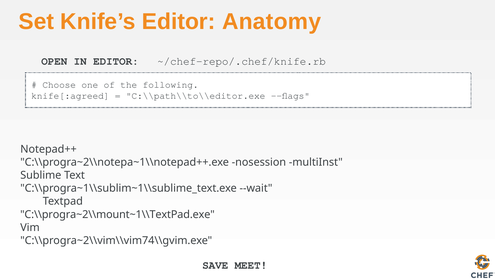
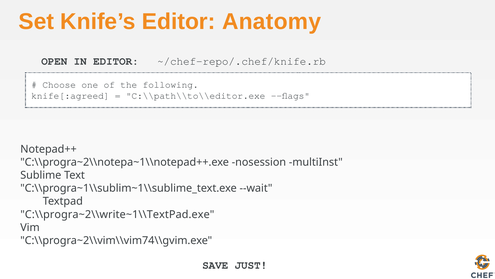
C:\\progra~2\\mount~1\\TextPad.exe: C:\\progra~2\\mount~1\\TextPad.exe -> C:\\progra~2\\write~1\\TextPad.exe
MEET: MEET -> JUST
